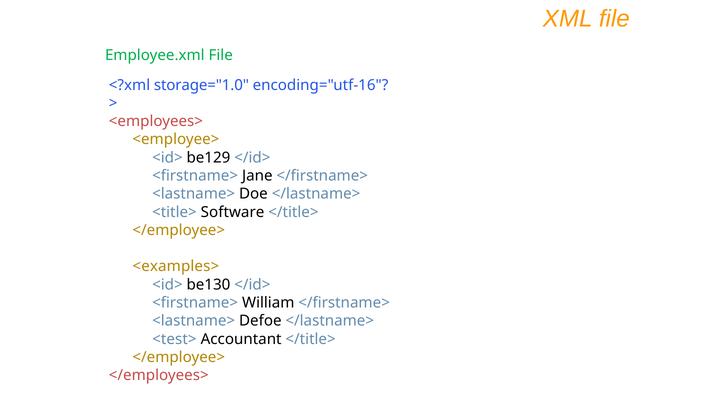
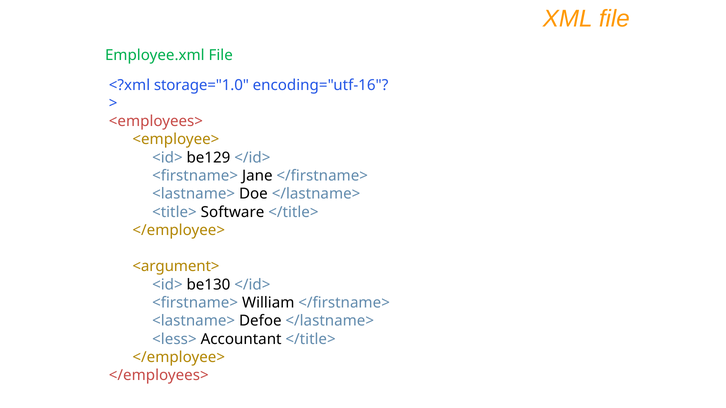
<examples>: <examples> -> <argument>
<test>: <test> -> <less>
